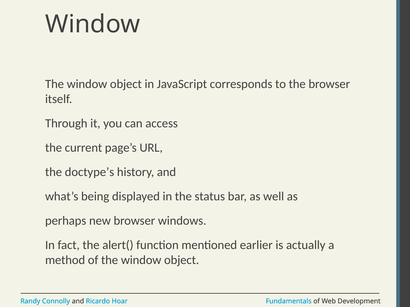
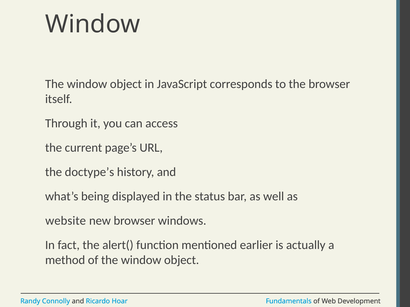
perhaps: perhaps -> website
